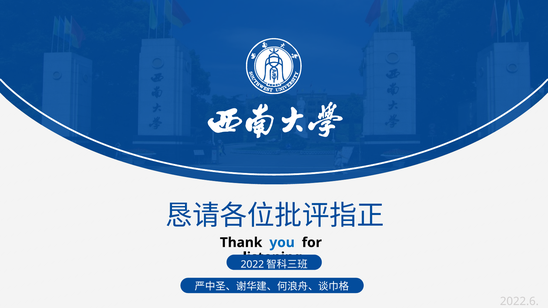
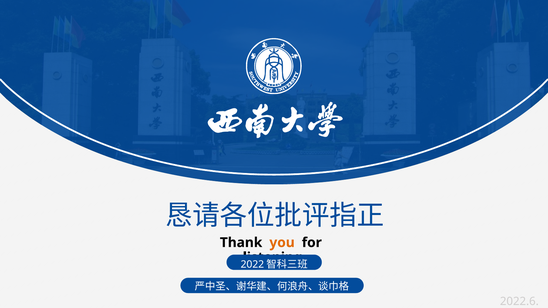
you colour: blue -> orange
